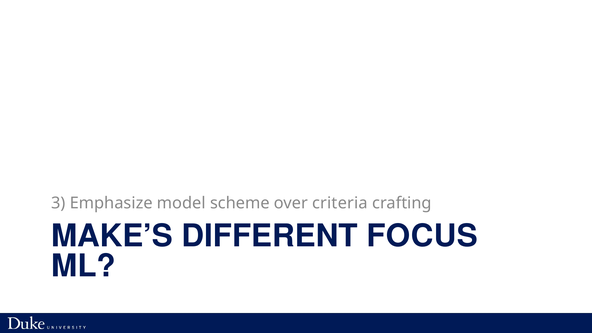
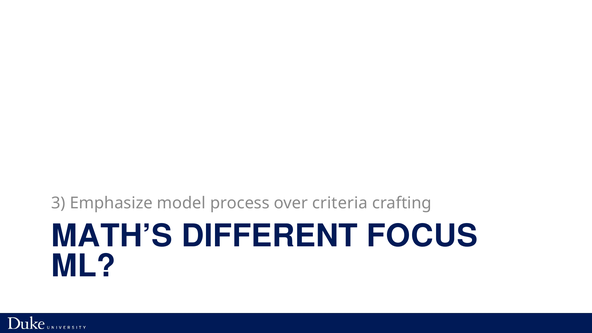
scheme: scheme -> process
MAKE’S: MAKE’S -> MATH’S
